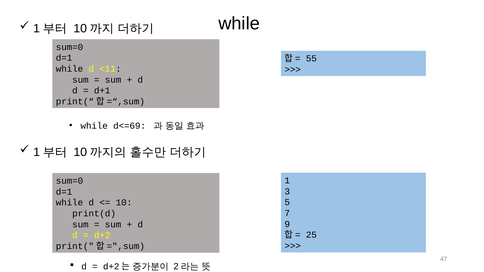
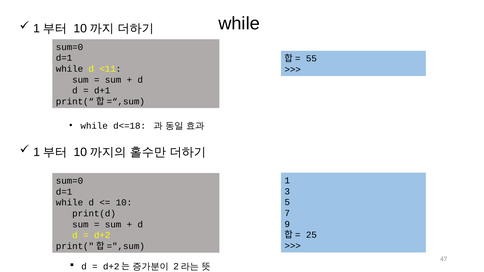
d<=69: d<=69 -> d<=18
